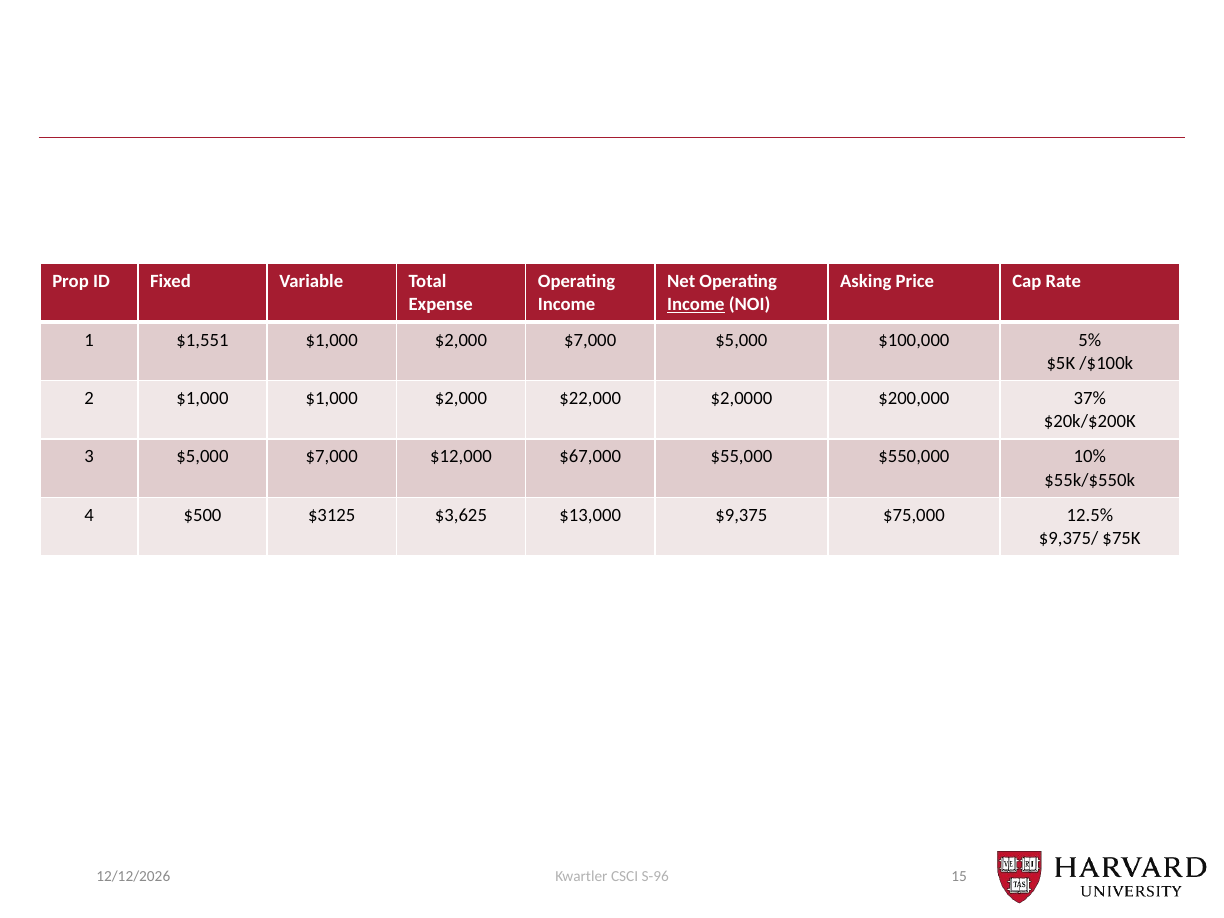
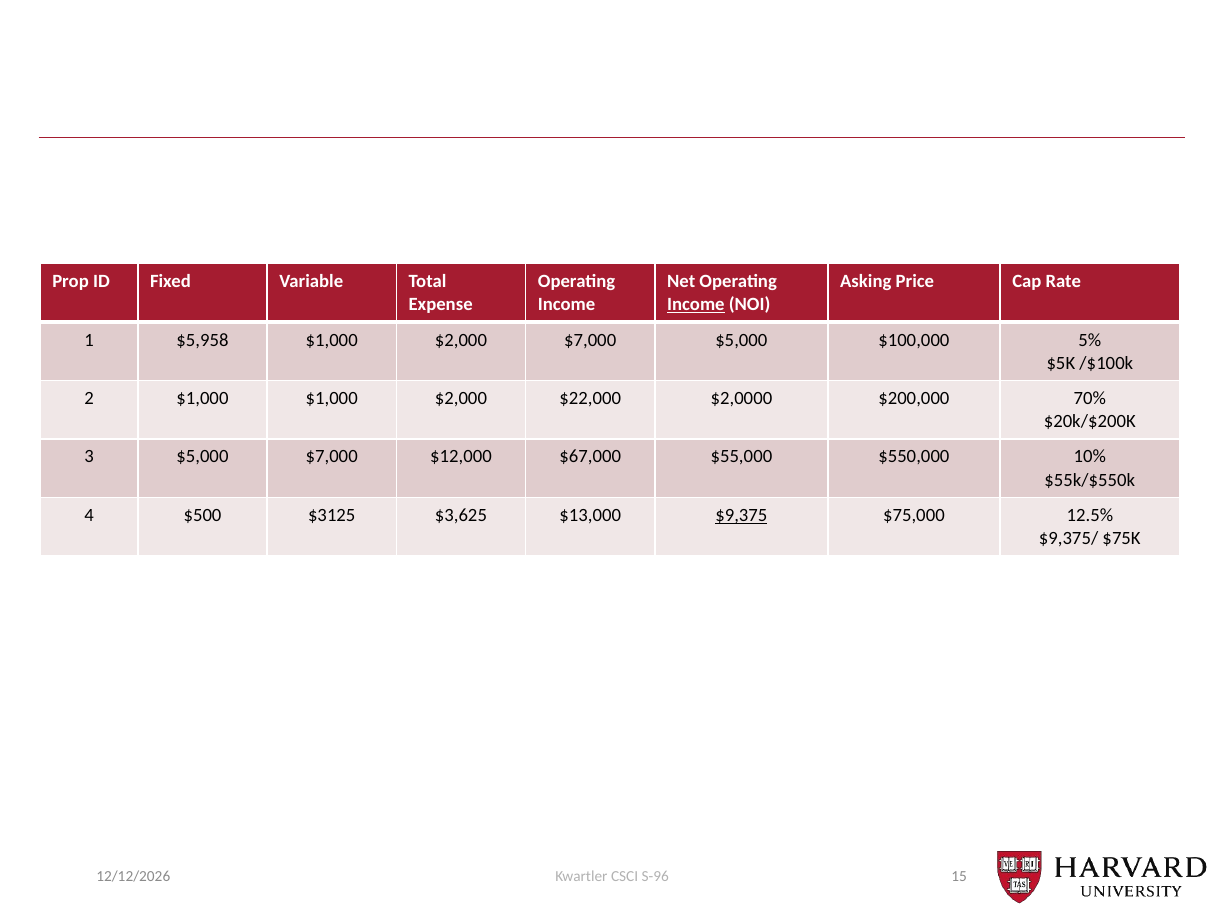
$1,551: $1,551 -> $5,958
37%: 37% -> 70%
$9,375 underline: none -> present
